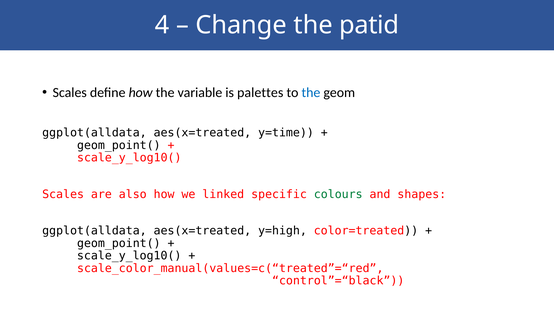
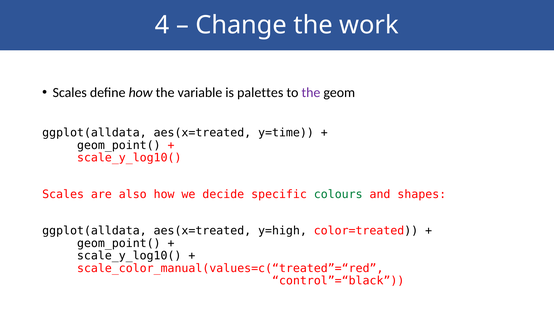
patid: patid -> work
the at (311, 92) colour: blue -> purple
linked: linked -> decide
